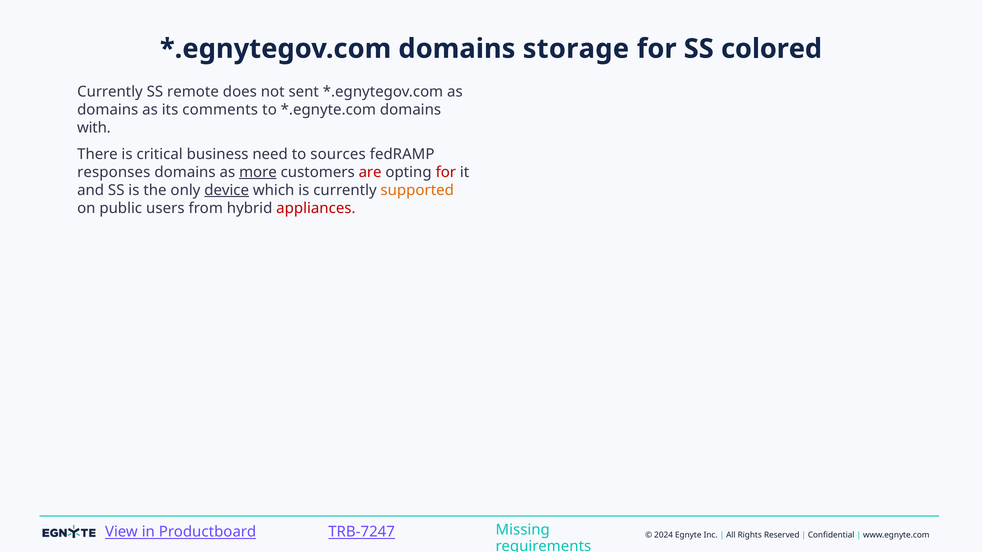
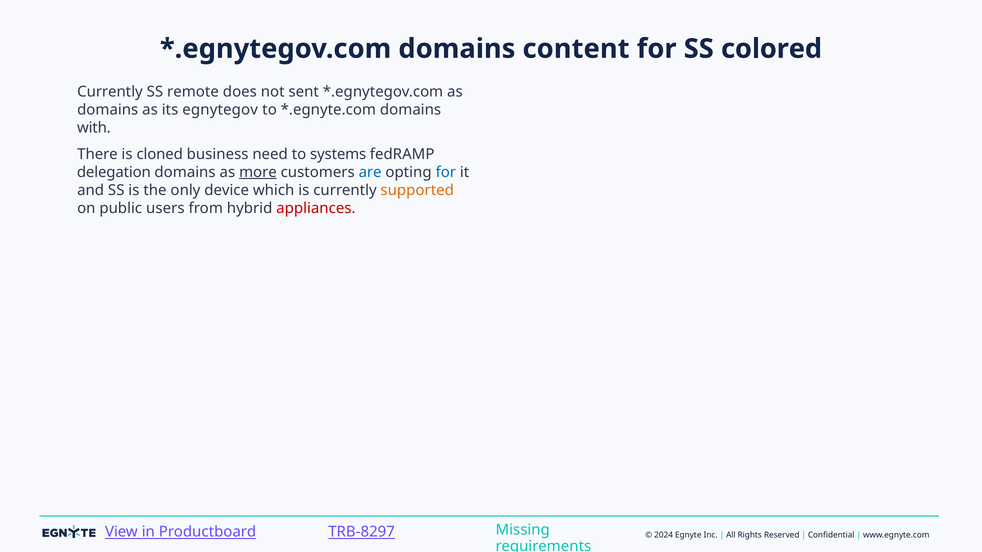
storage: storage -> content
comments: comments -> egnytegov
critical: critical -> cloned
sources: sources -> systems
responses: responses -> delegation
are colour: red -> blue
for at (446, 172) colour: red -> blue
device underline: present -> none
TRB-7247: TRB-7247 -> TRB-8297
